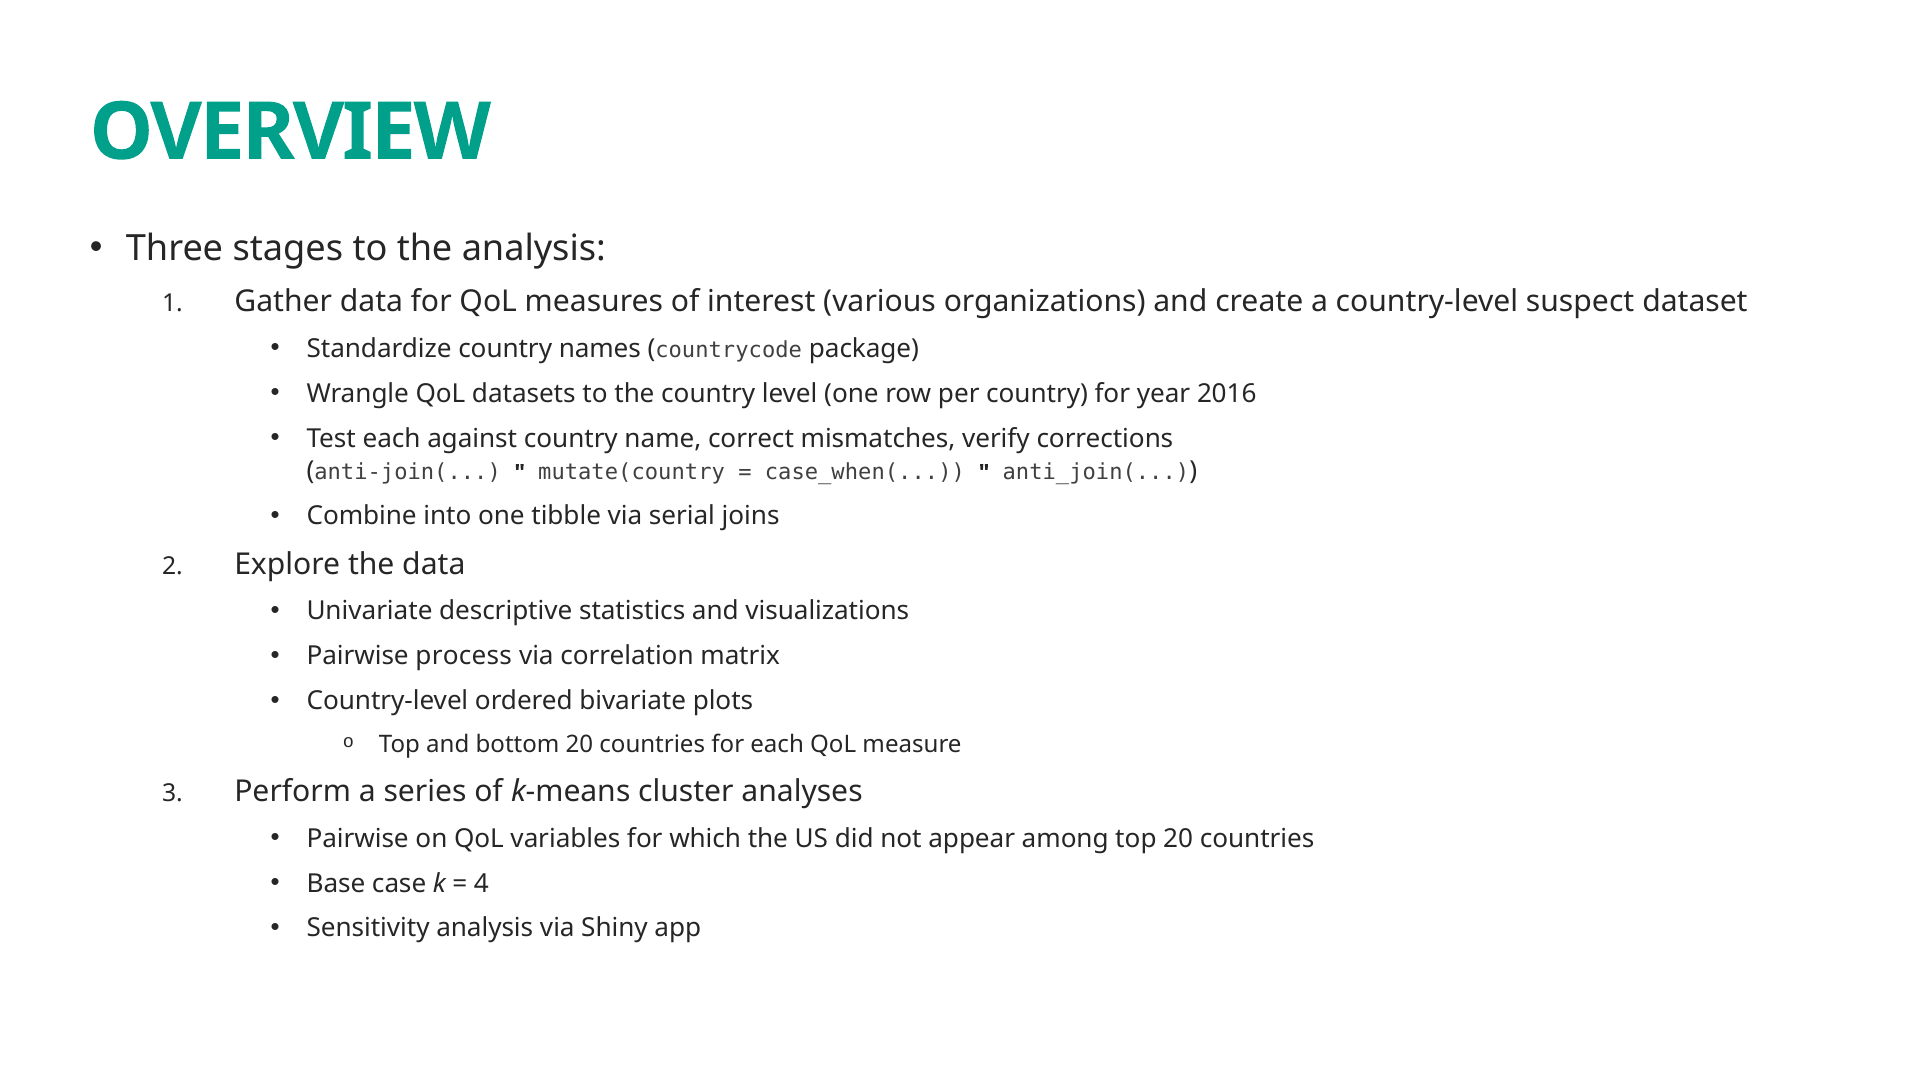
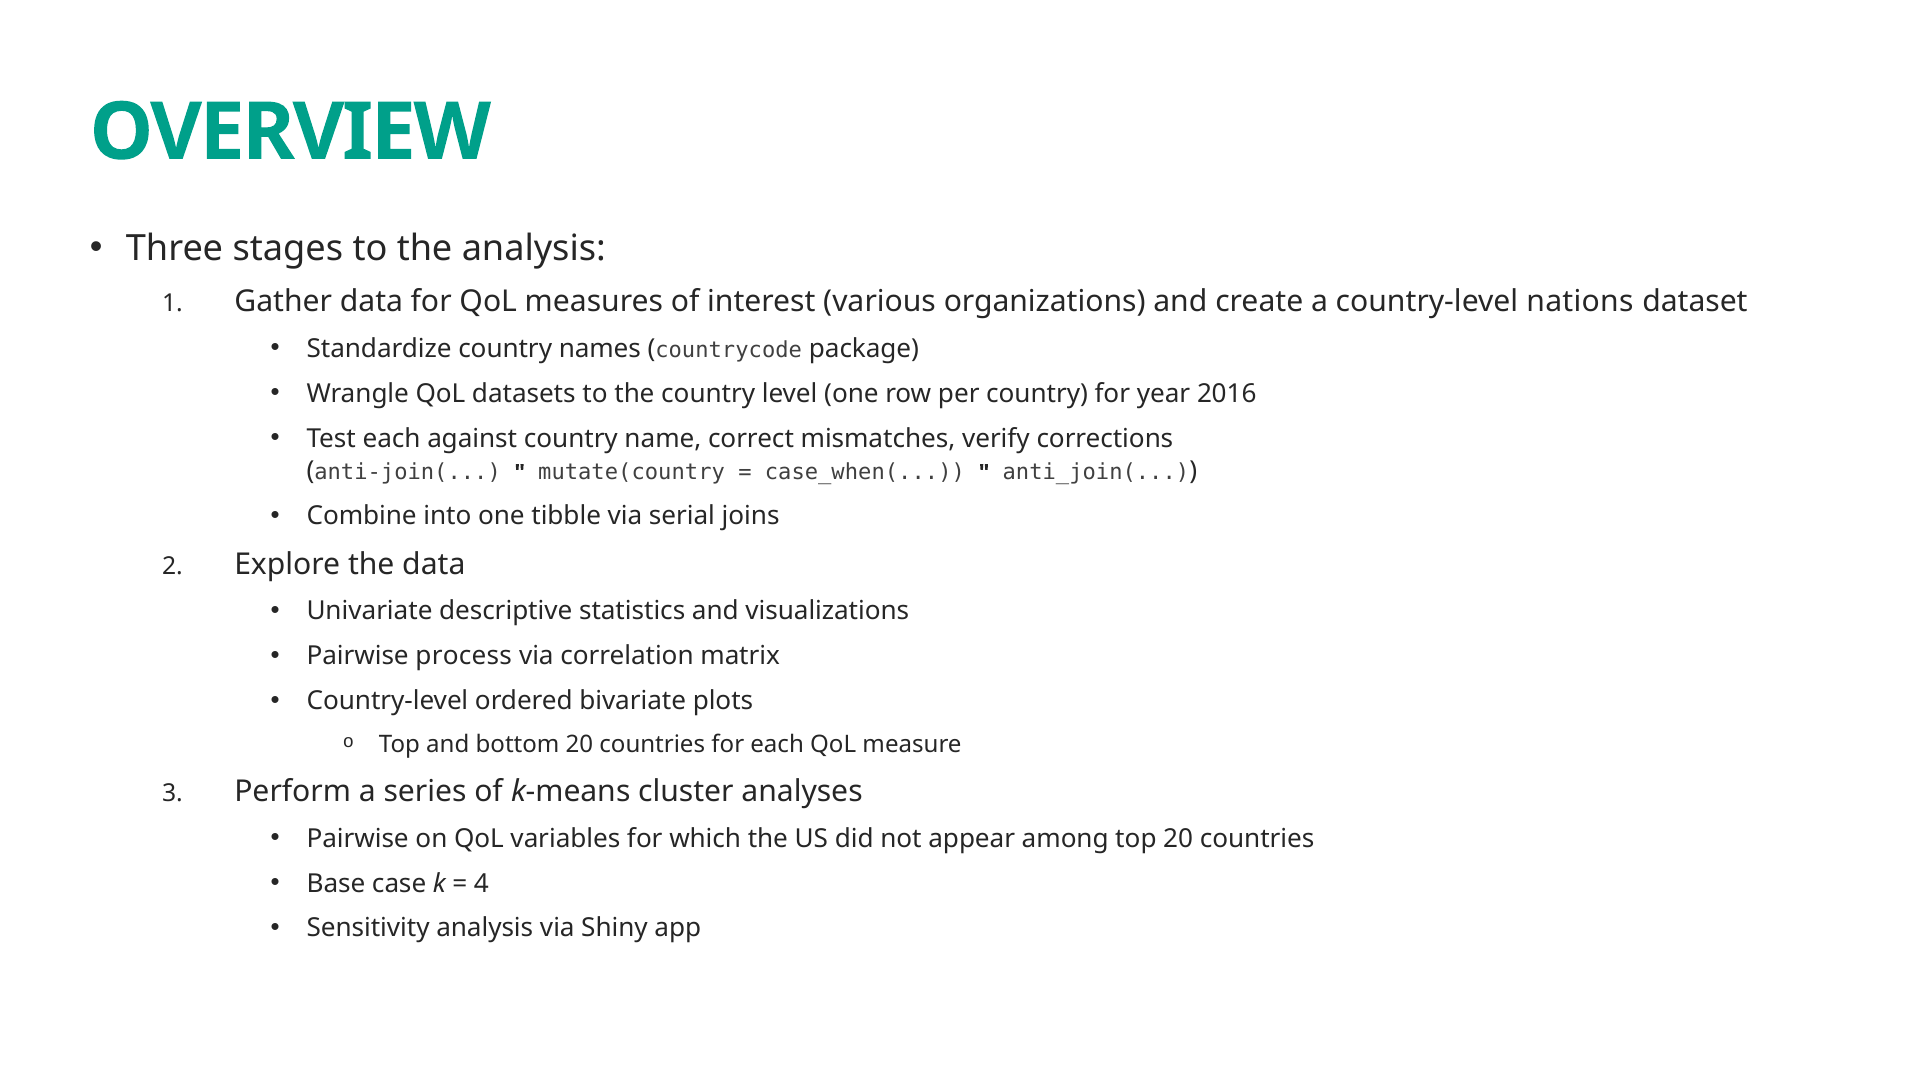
suspect: suspect -> nations
